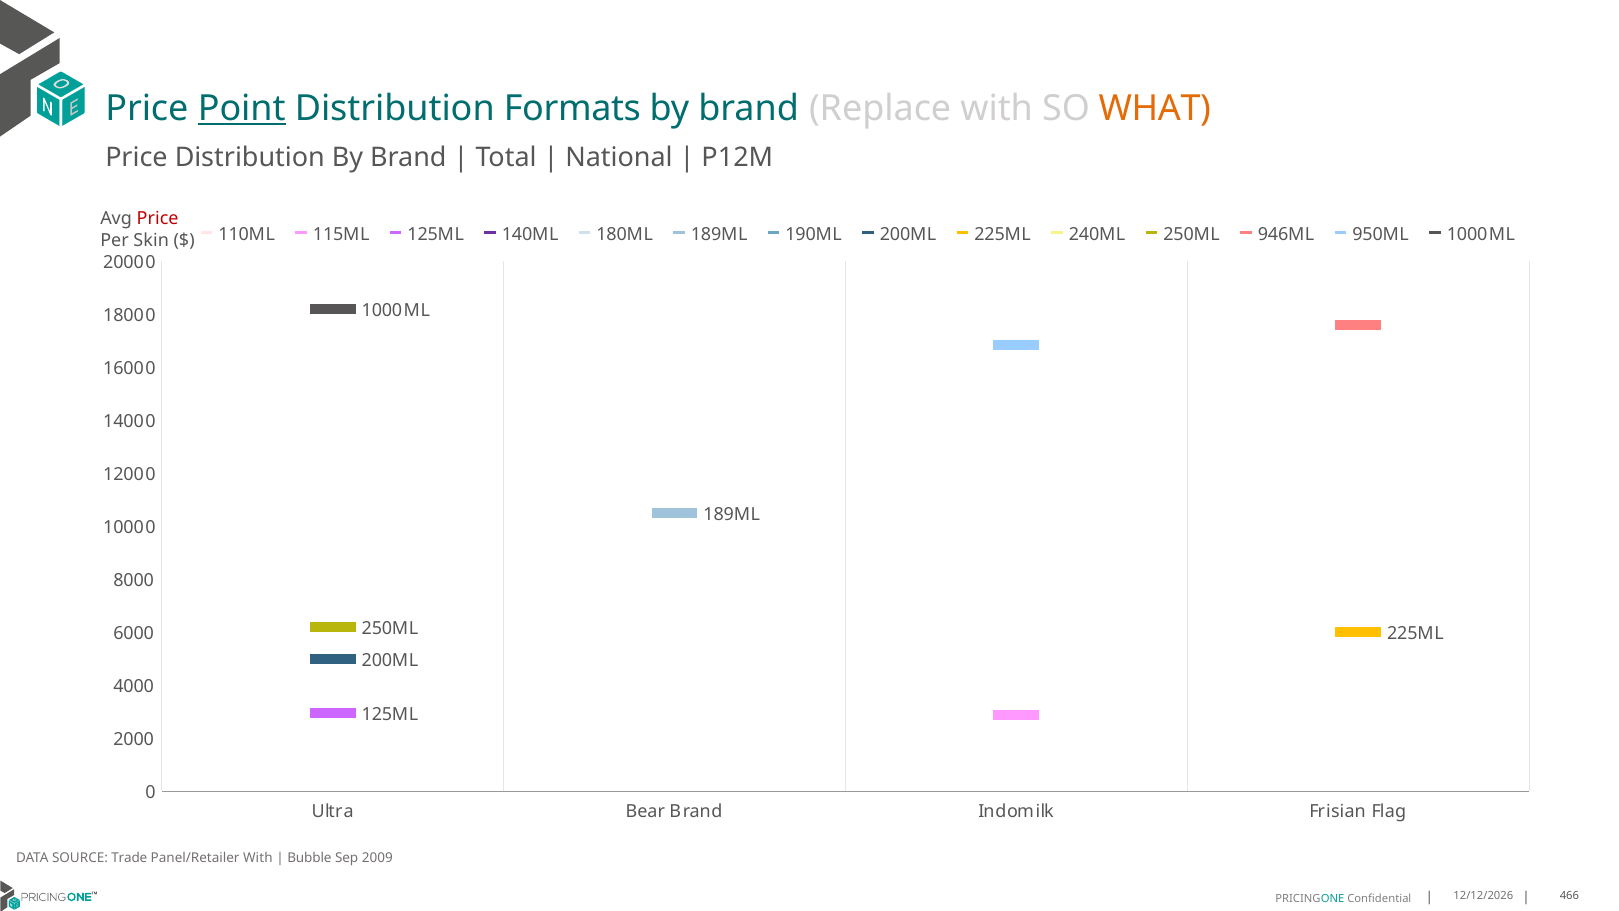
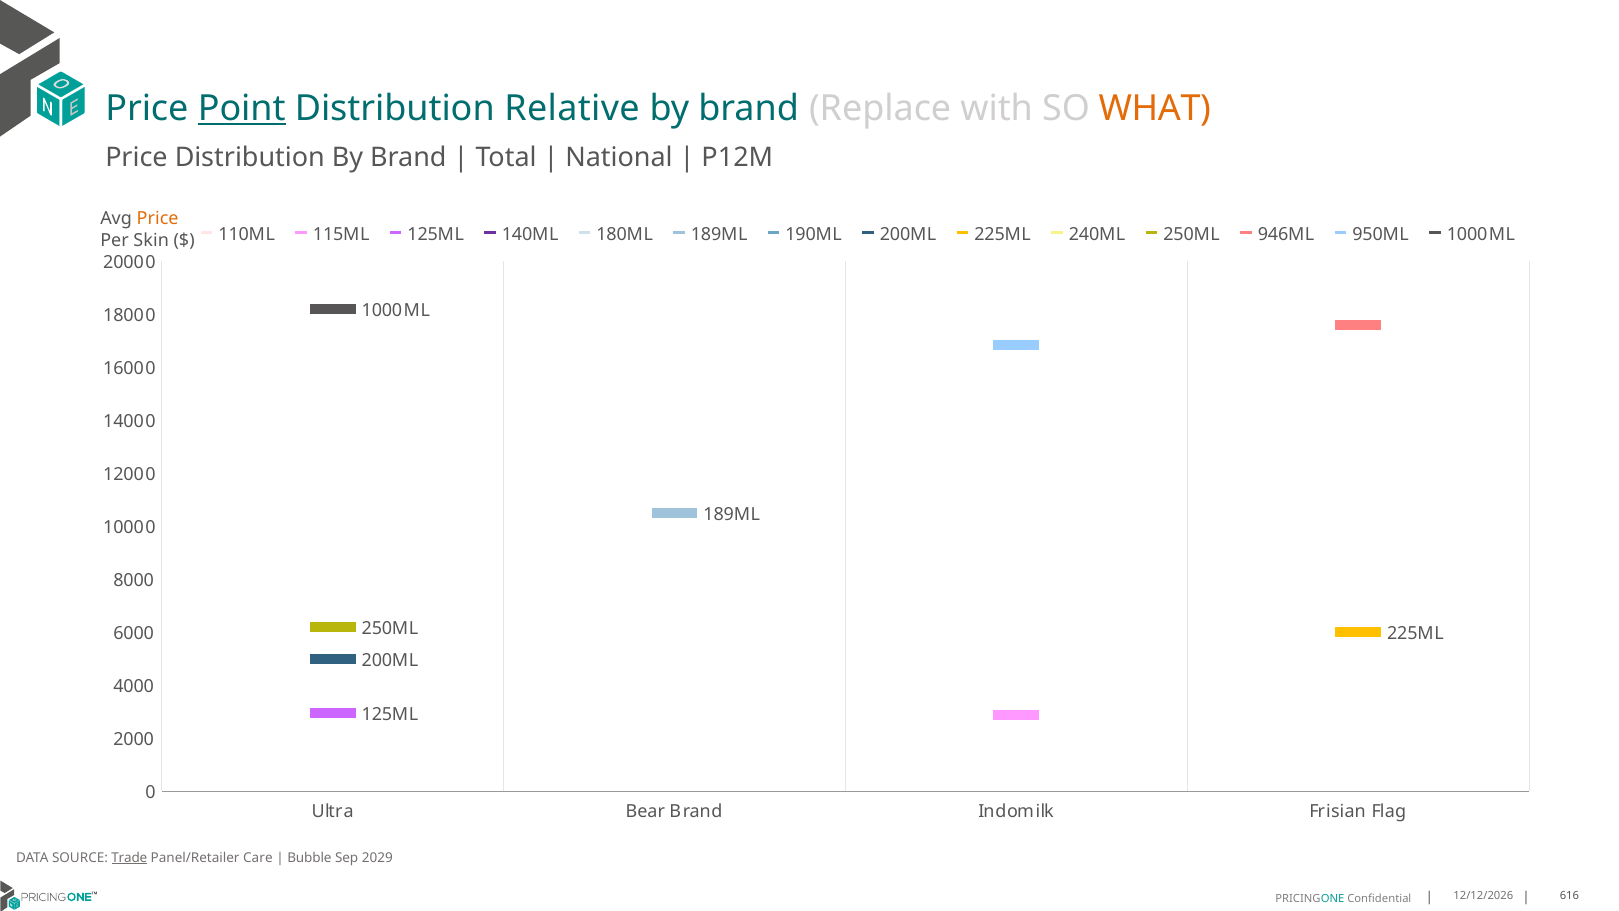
Formats: Formats -> Relative
Price at (158, 219) colour: red -> orange
Trade underline: none -> present
Panel/Retailer With: With -> Care
2009: 2009 -> 2029
466: 466 -> 616
